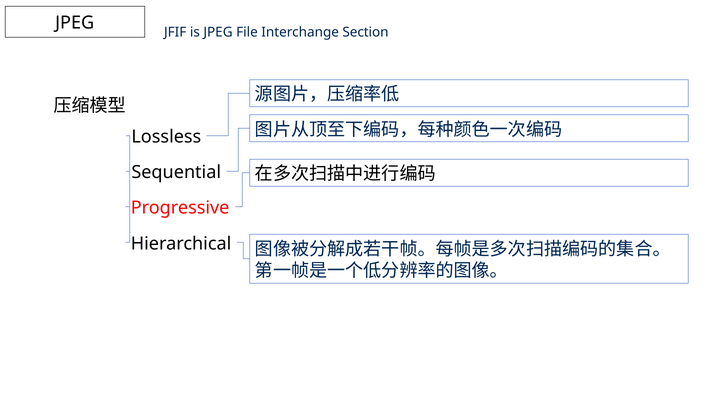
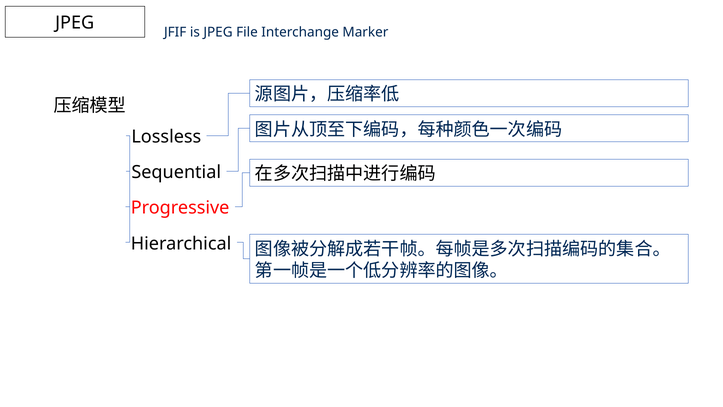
Section: Section -> Marker
